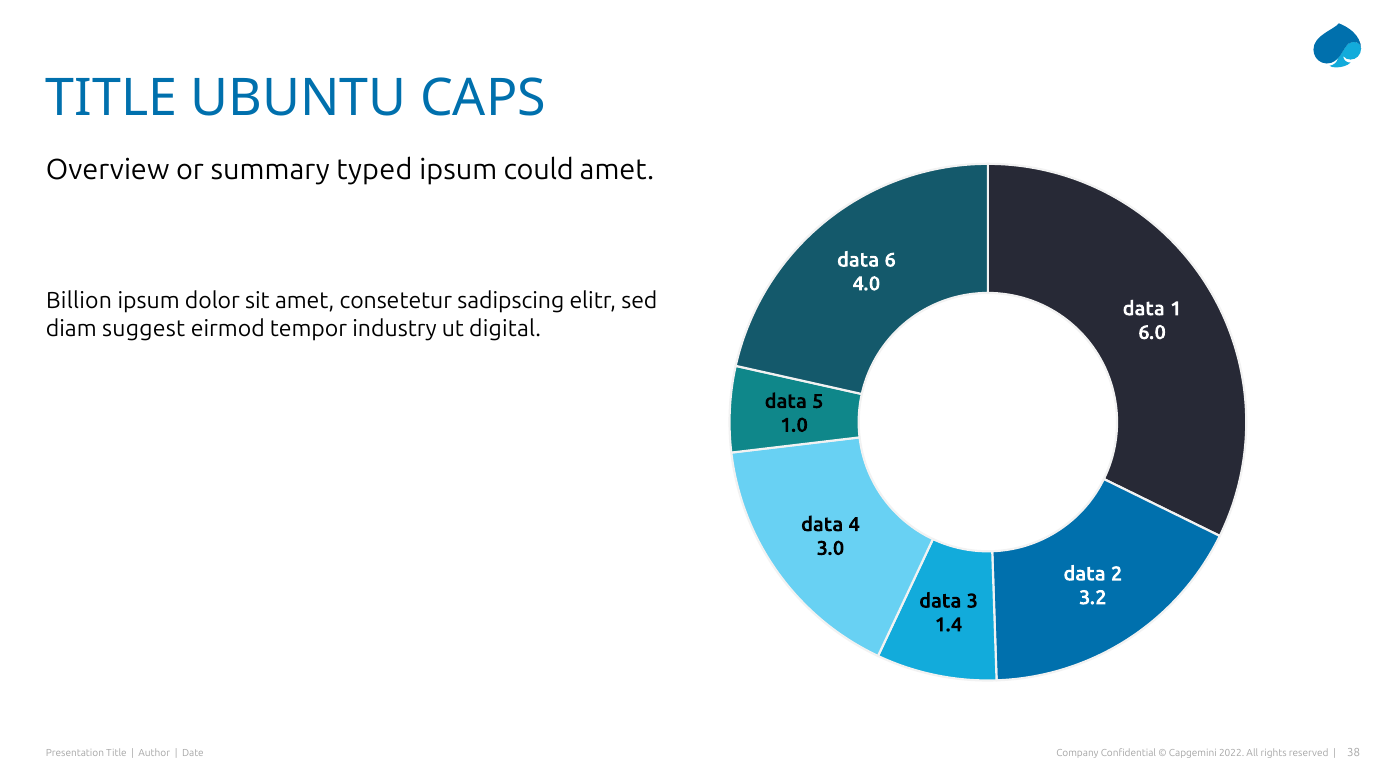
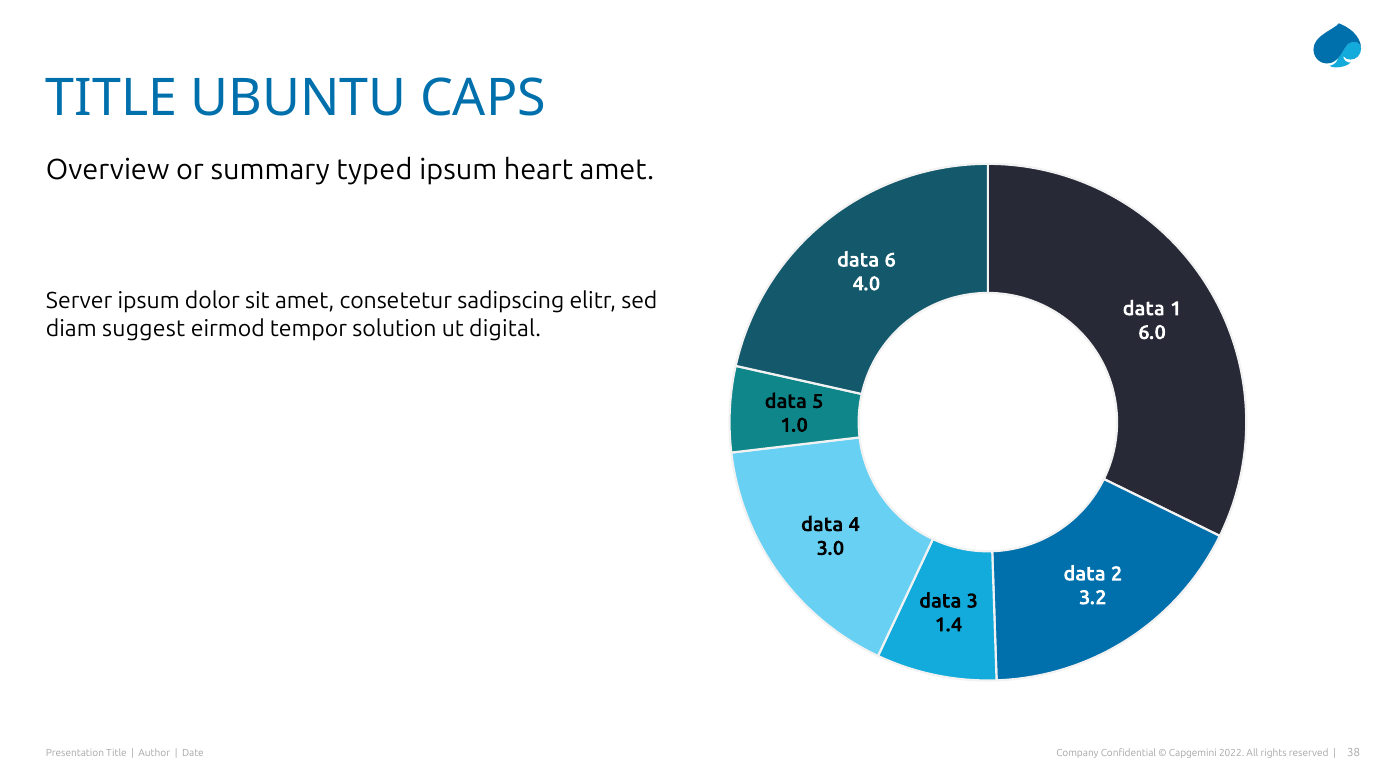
could: could -> heart
Billion: Billion -> Server
industry: industry -> solution
